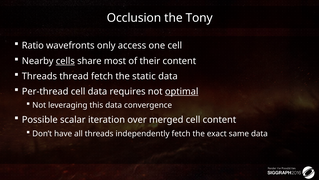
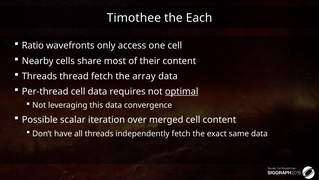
Occlusion: Occlusion -> Timothee
Tony: Tony -> Each
cells underline: present -> none
static: static -> array
